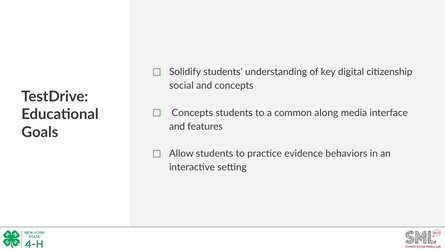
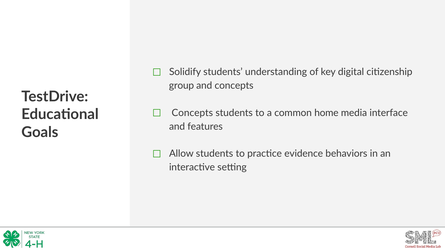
social: social -> group
along: along -> home
